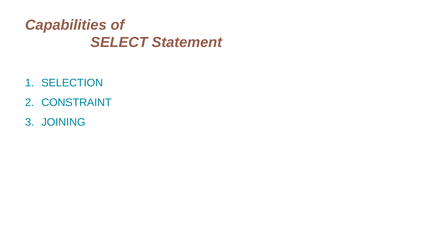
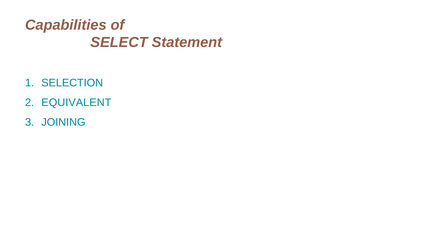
CONSTRAINT: CONSTRAINT -> EQUIVALENT
